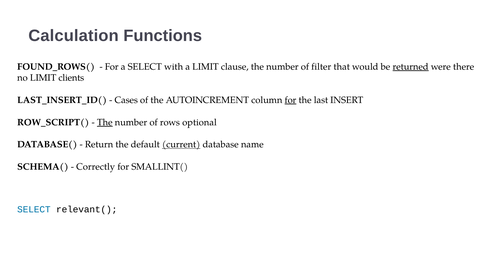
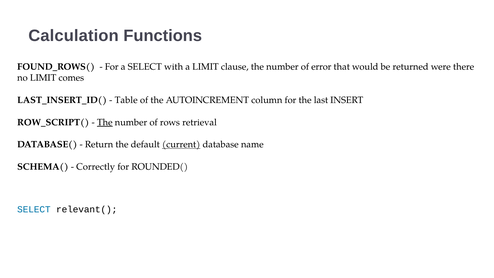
filter: filter -> error
returned underline: present -> none
clients: clients -> comes
Cases: Cases -> Table
for at (290, 100) underline: present -> none
optional: optional -> retrieval
SMALLINT(: SMALLINT( -> ROUNDED(
